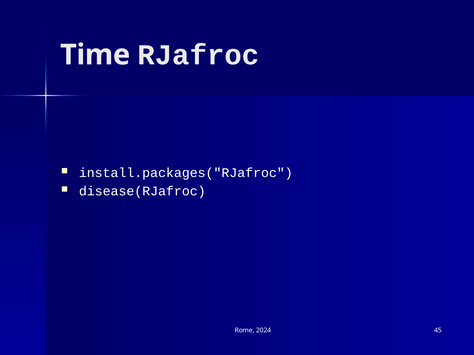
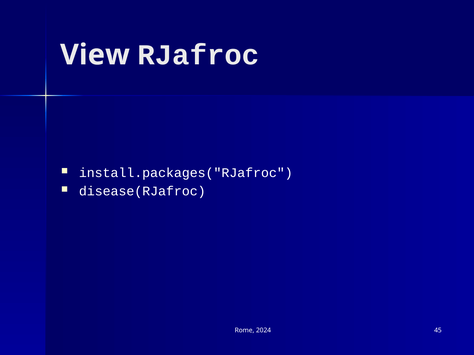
Time: Time -> View
